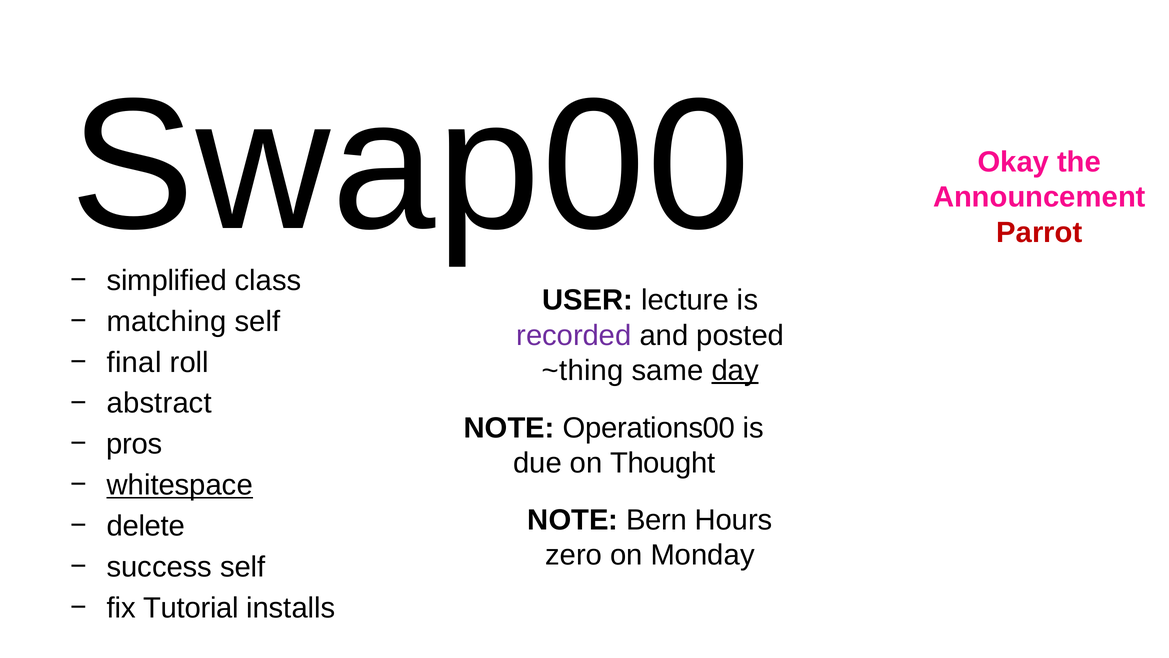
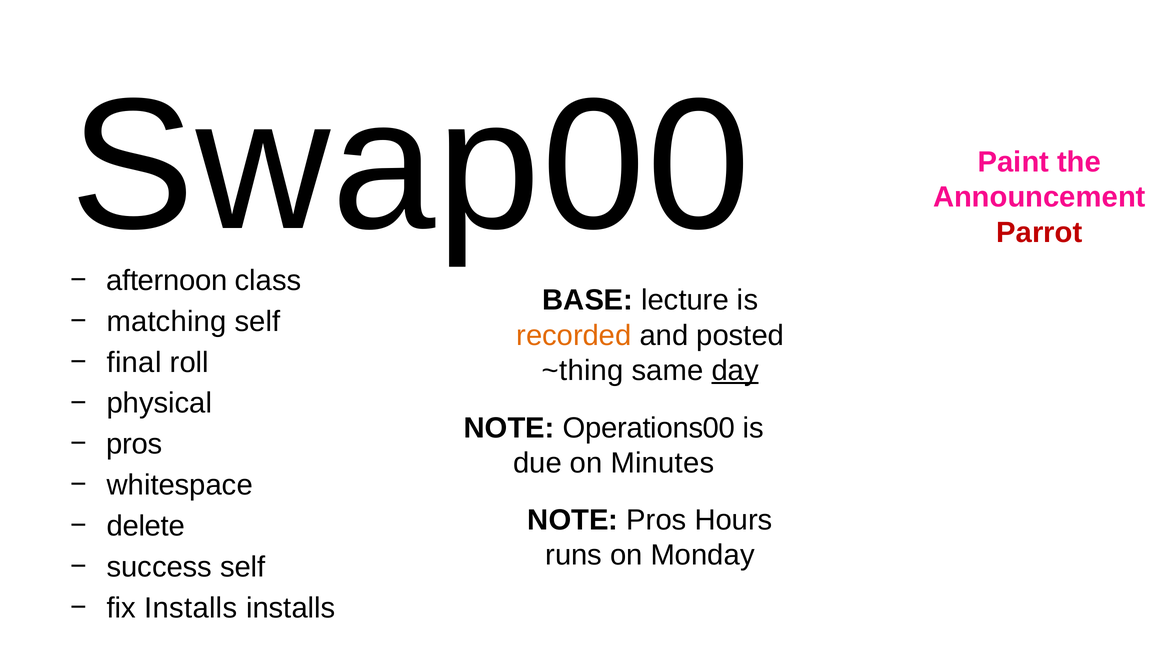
Okay: Okay -> Paint
simplified: simplified -> afternoon
USER: USER -> BASE
recorded colour: purple -> orange
abstract: abstract -> physical
Thought: Thought -> Minutes
whitespace underline: present -> none
NOTE Bern: Bern -> Pros
zero: zero -> runs
fix Tutorial: Tutorial -> Installs
